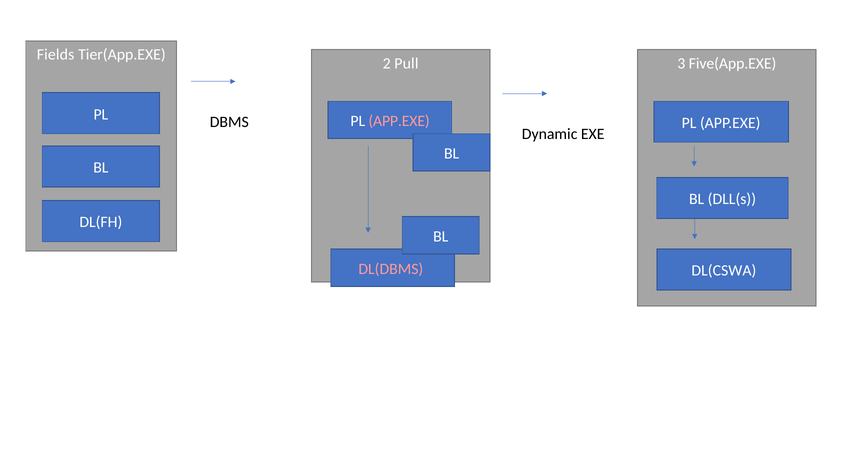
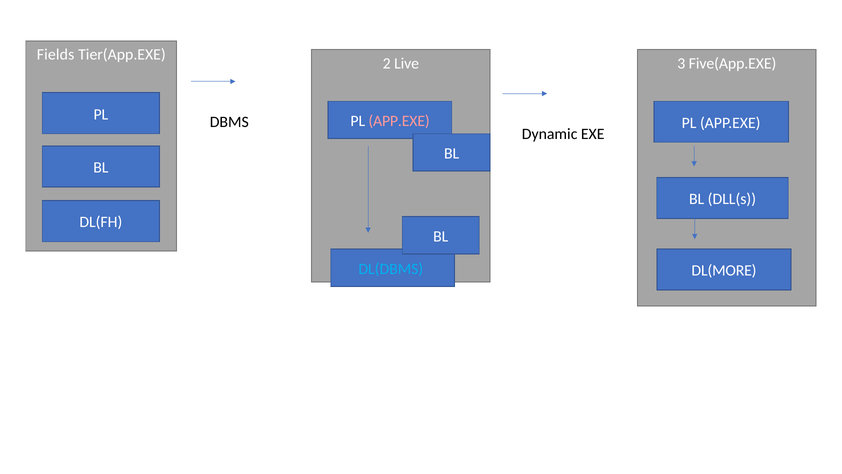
Pull: Pull -> Live
DL(DBMS colour: pink -> light blue
DL(CSWA: DL(CSWA -> DL(MORE
